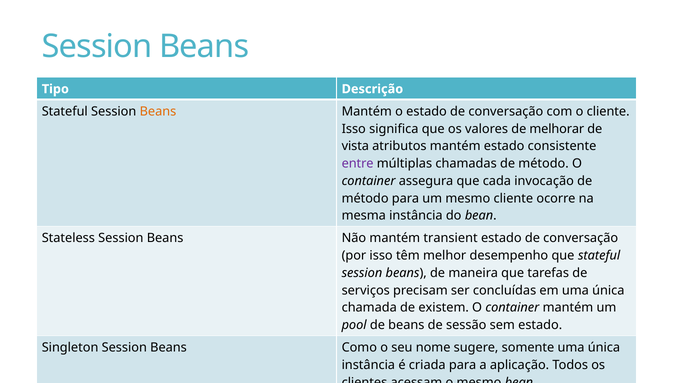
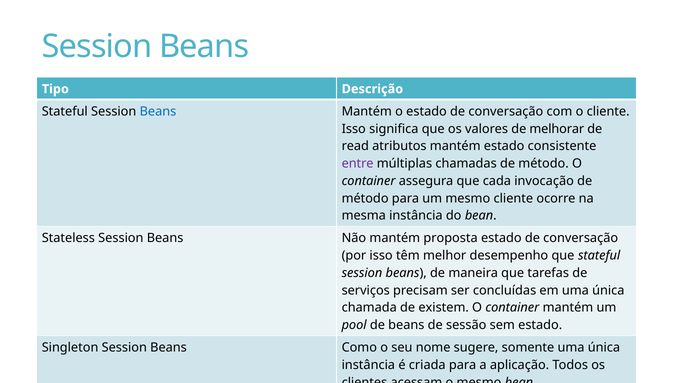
Beans at (158, 111) colour: orange -> blue
vista: vista -> read
transient: transient -> proposta
